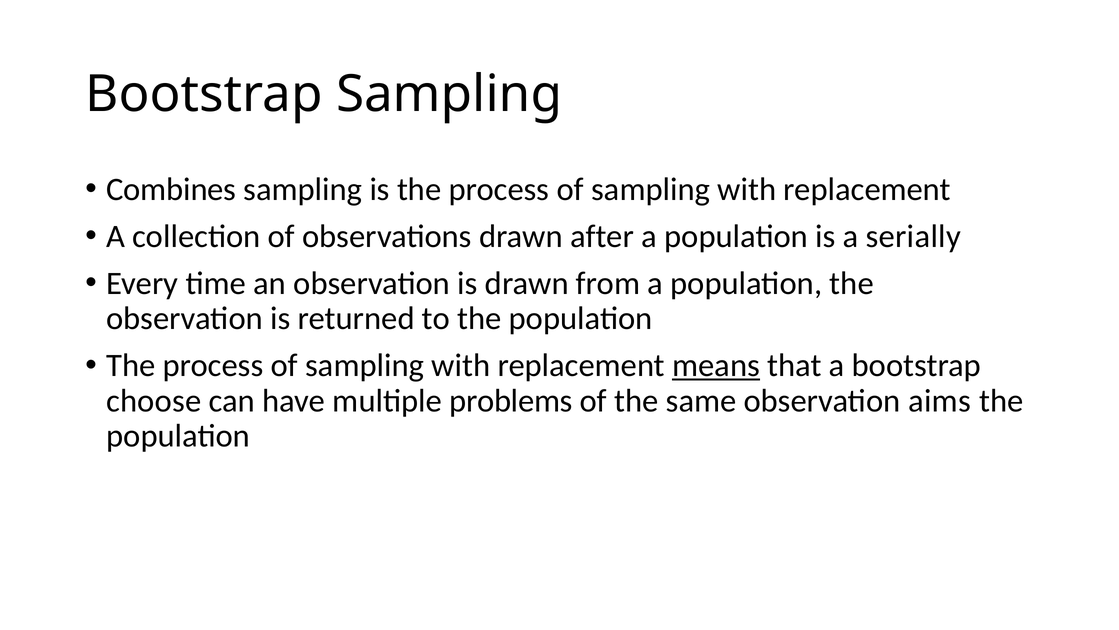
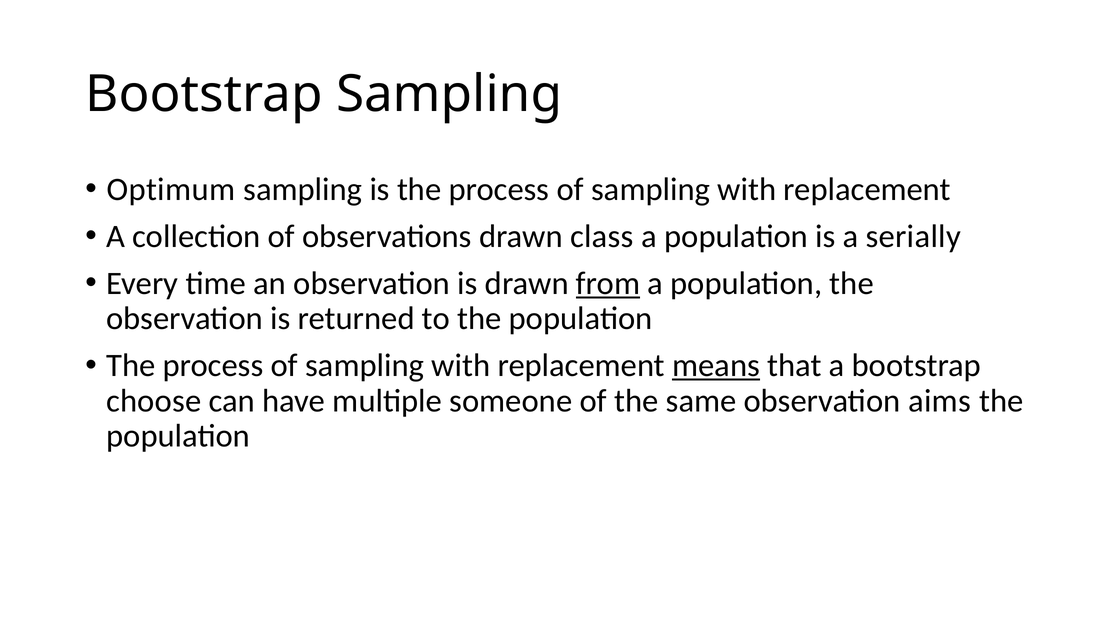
Combines: Combines -> Optimum
after: after -> class
from underline: none -> present
problems: problems -> someone
